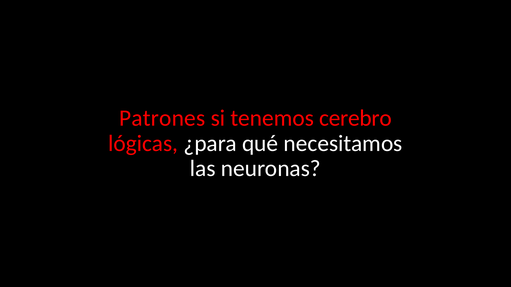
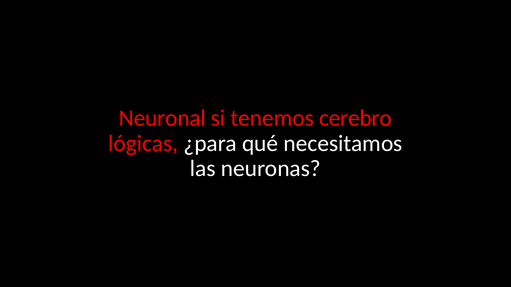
Patrones: Patrones -> Neuronal
